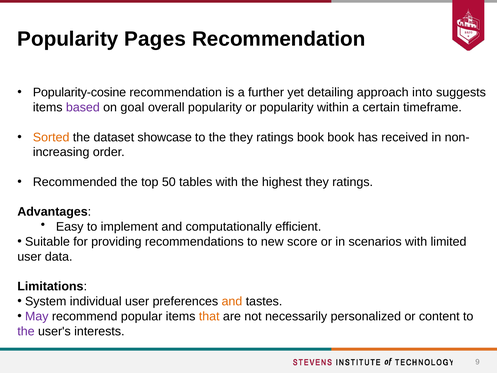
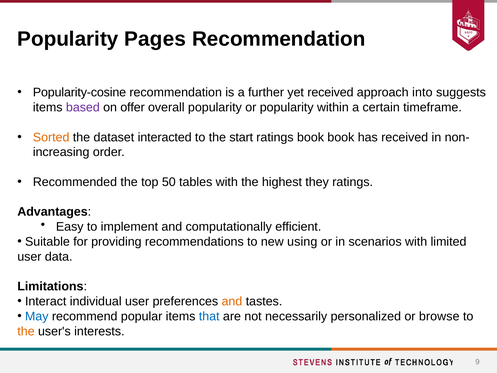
yet detailing: detailing -> received
goal: goal -> offer
showcase: showcase -> interacted
the they: they -> start
score: score -> using
System: System -> Interact
May colour: purple -> blue
that colour: orange -> blue
content: content -> browse
the at (26, 331) colour: purple -> orange
